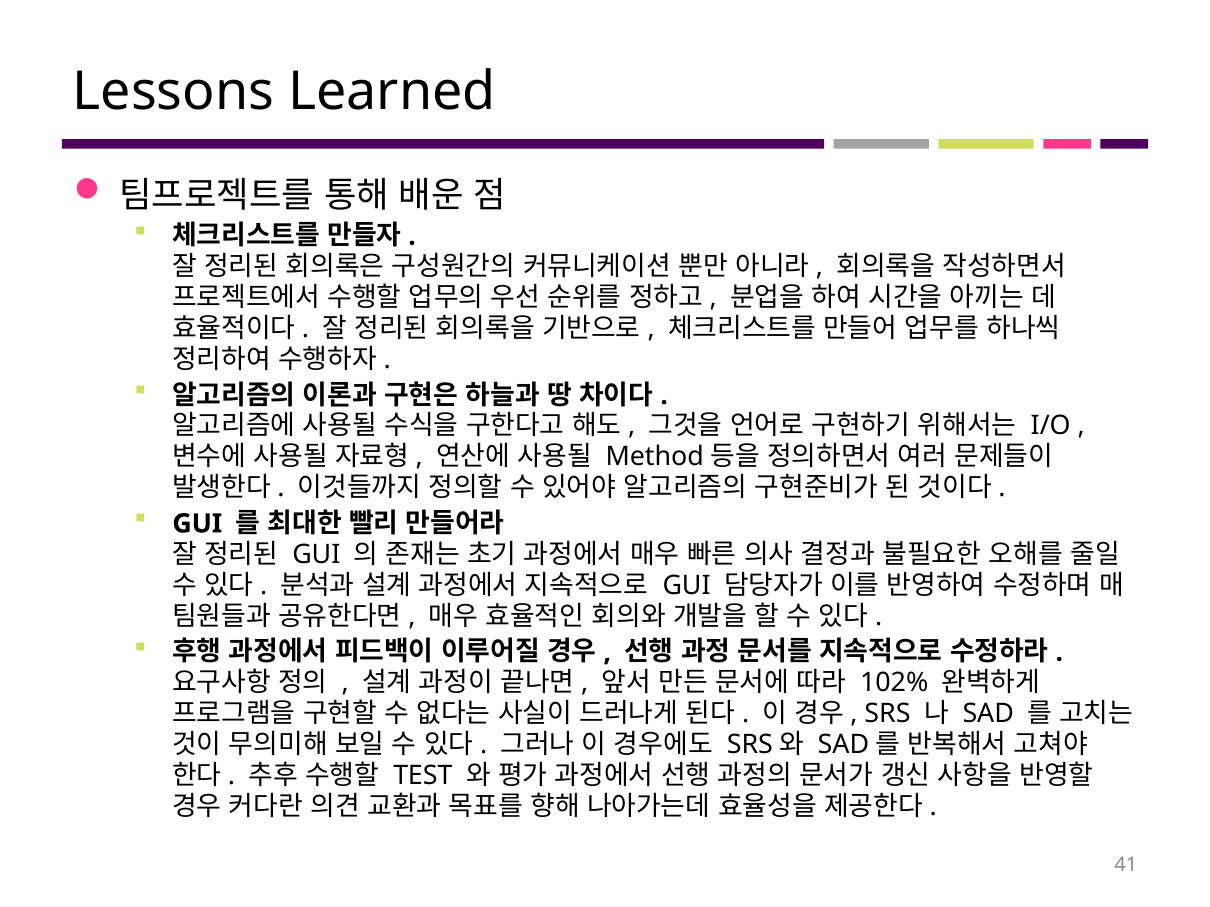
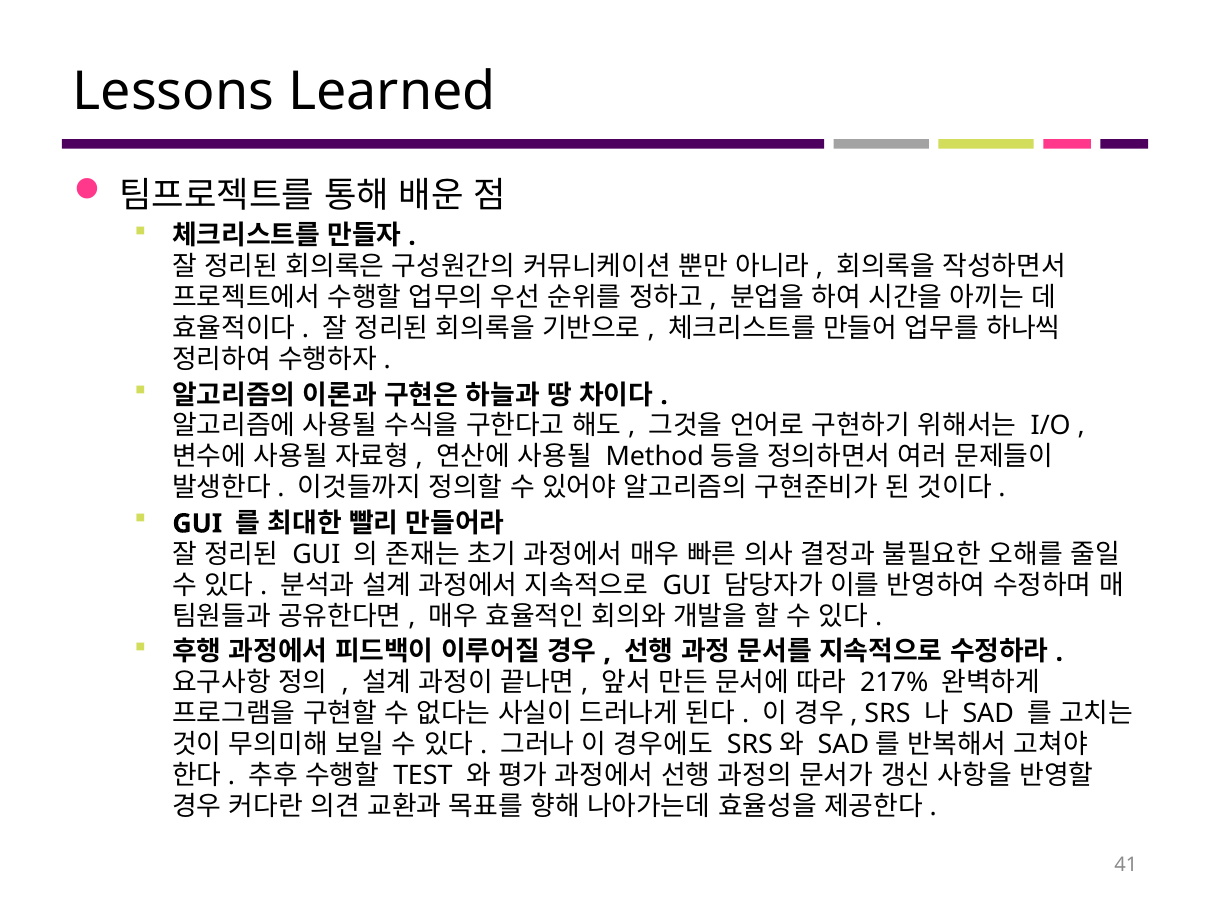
102%: 102% -> 217%
